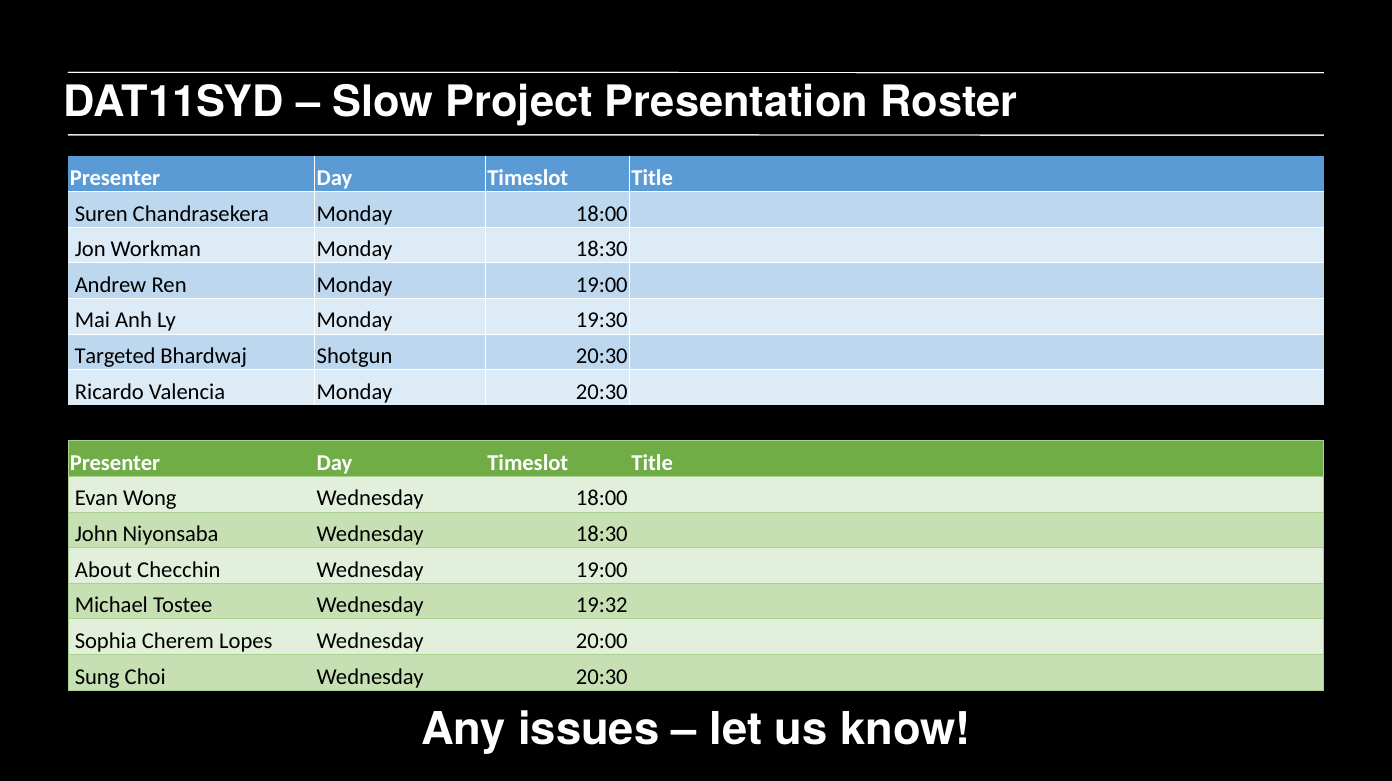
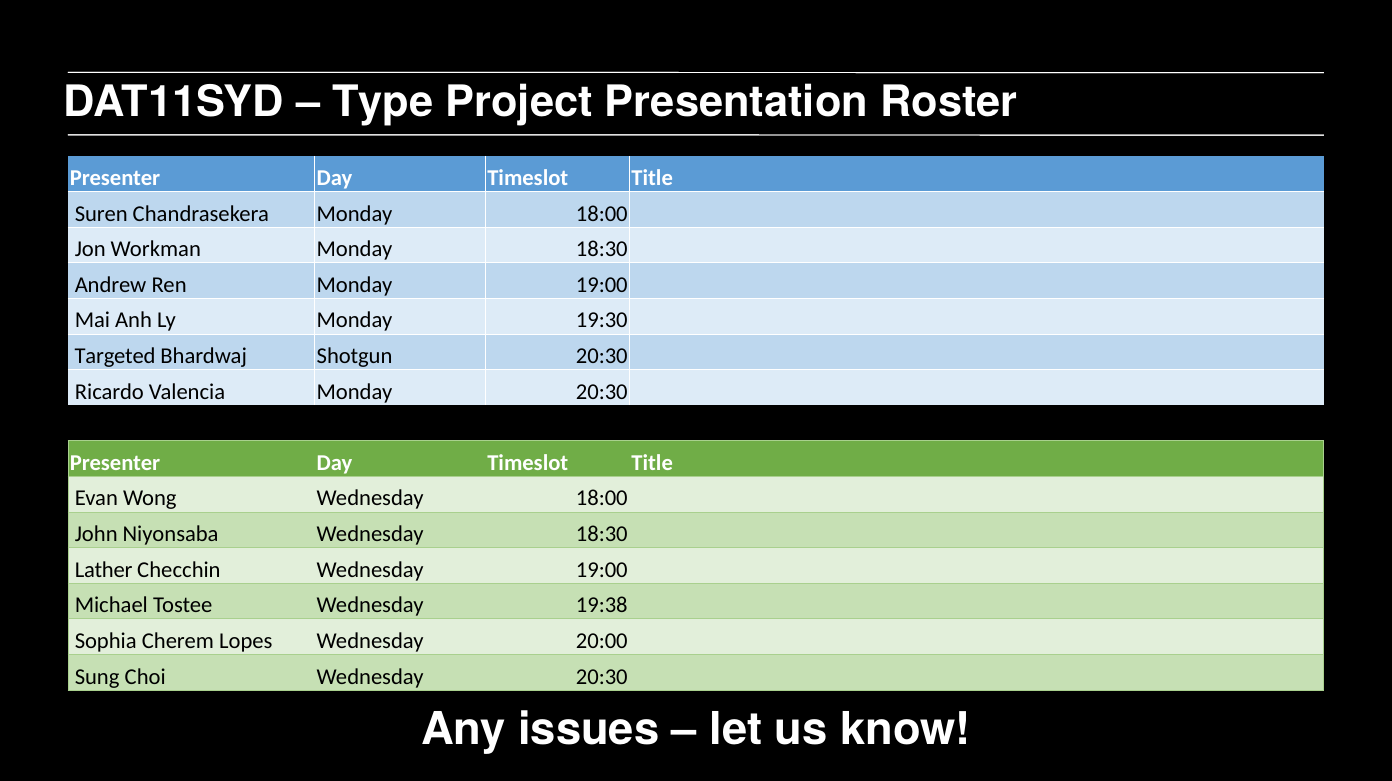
Slow: Slow -> Type
About: About -> Lather
19:32: 19:32 -> 19:38
